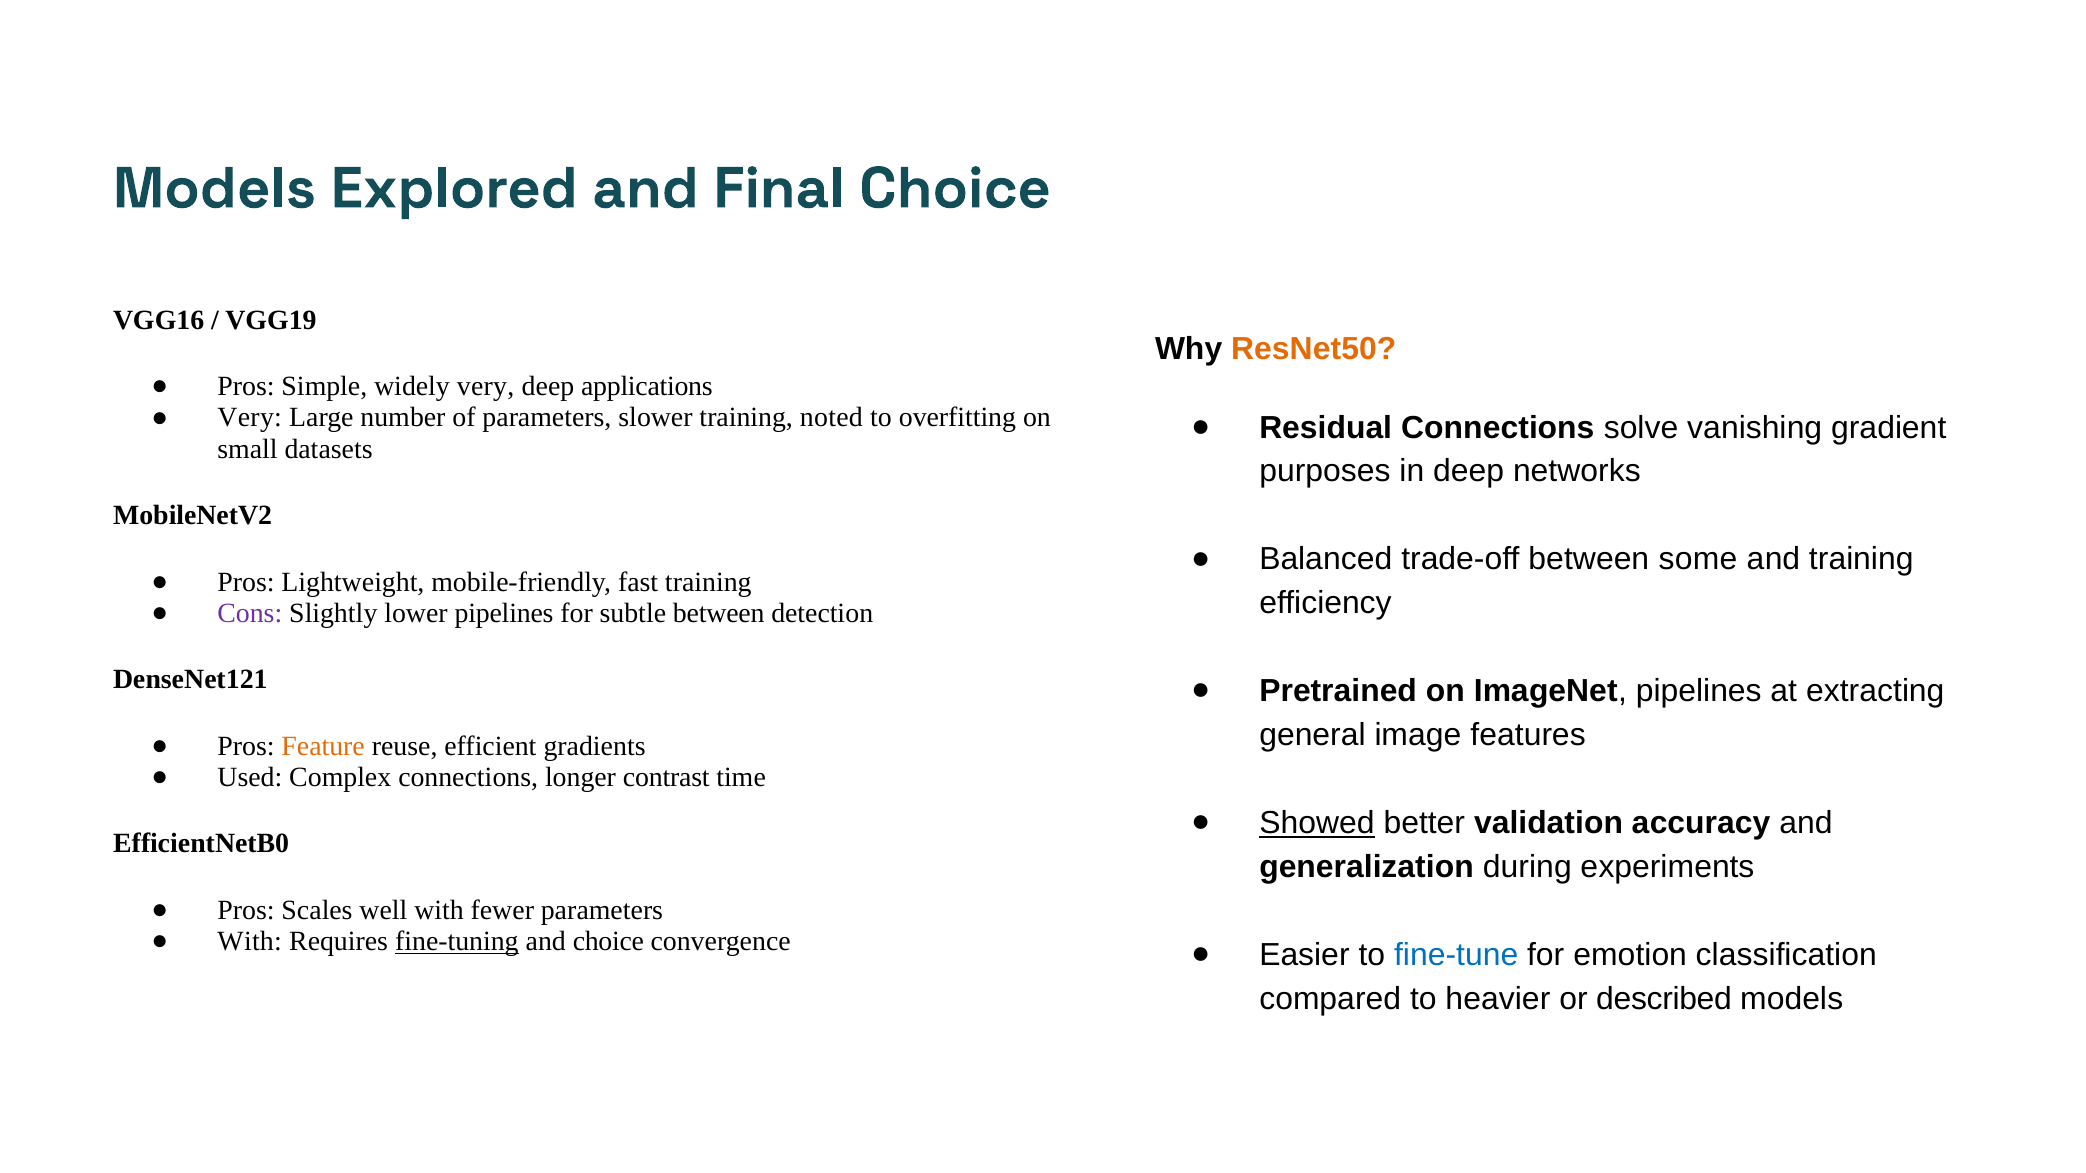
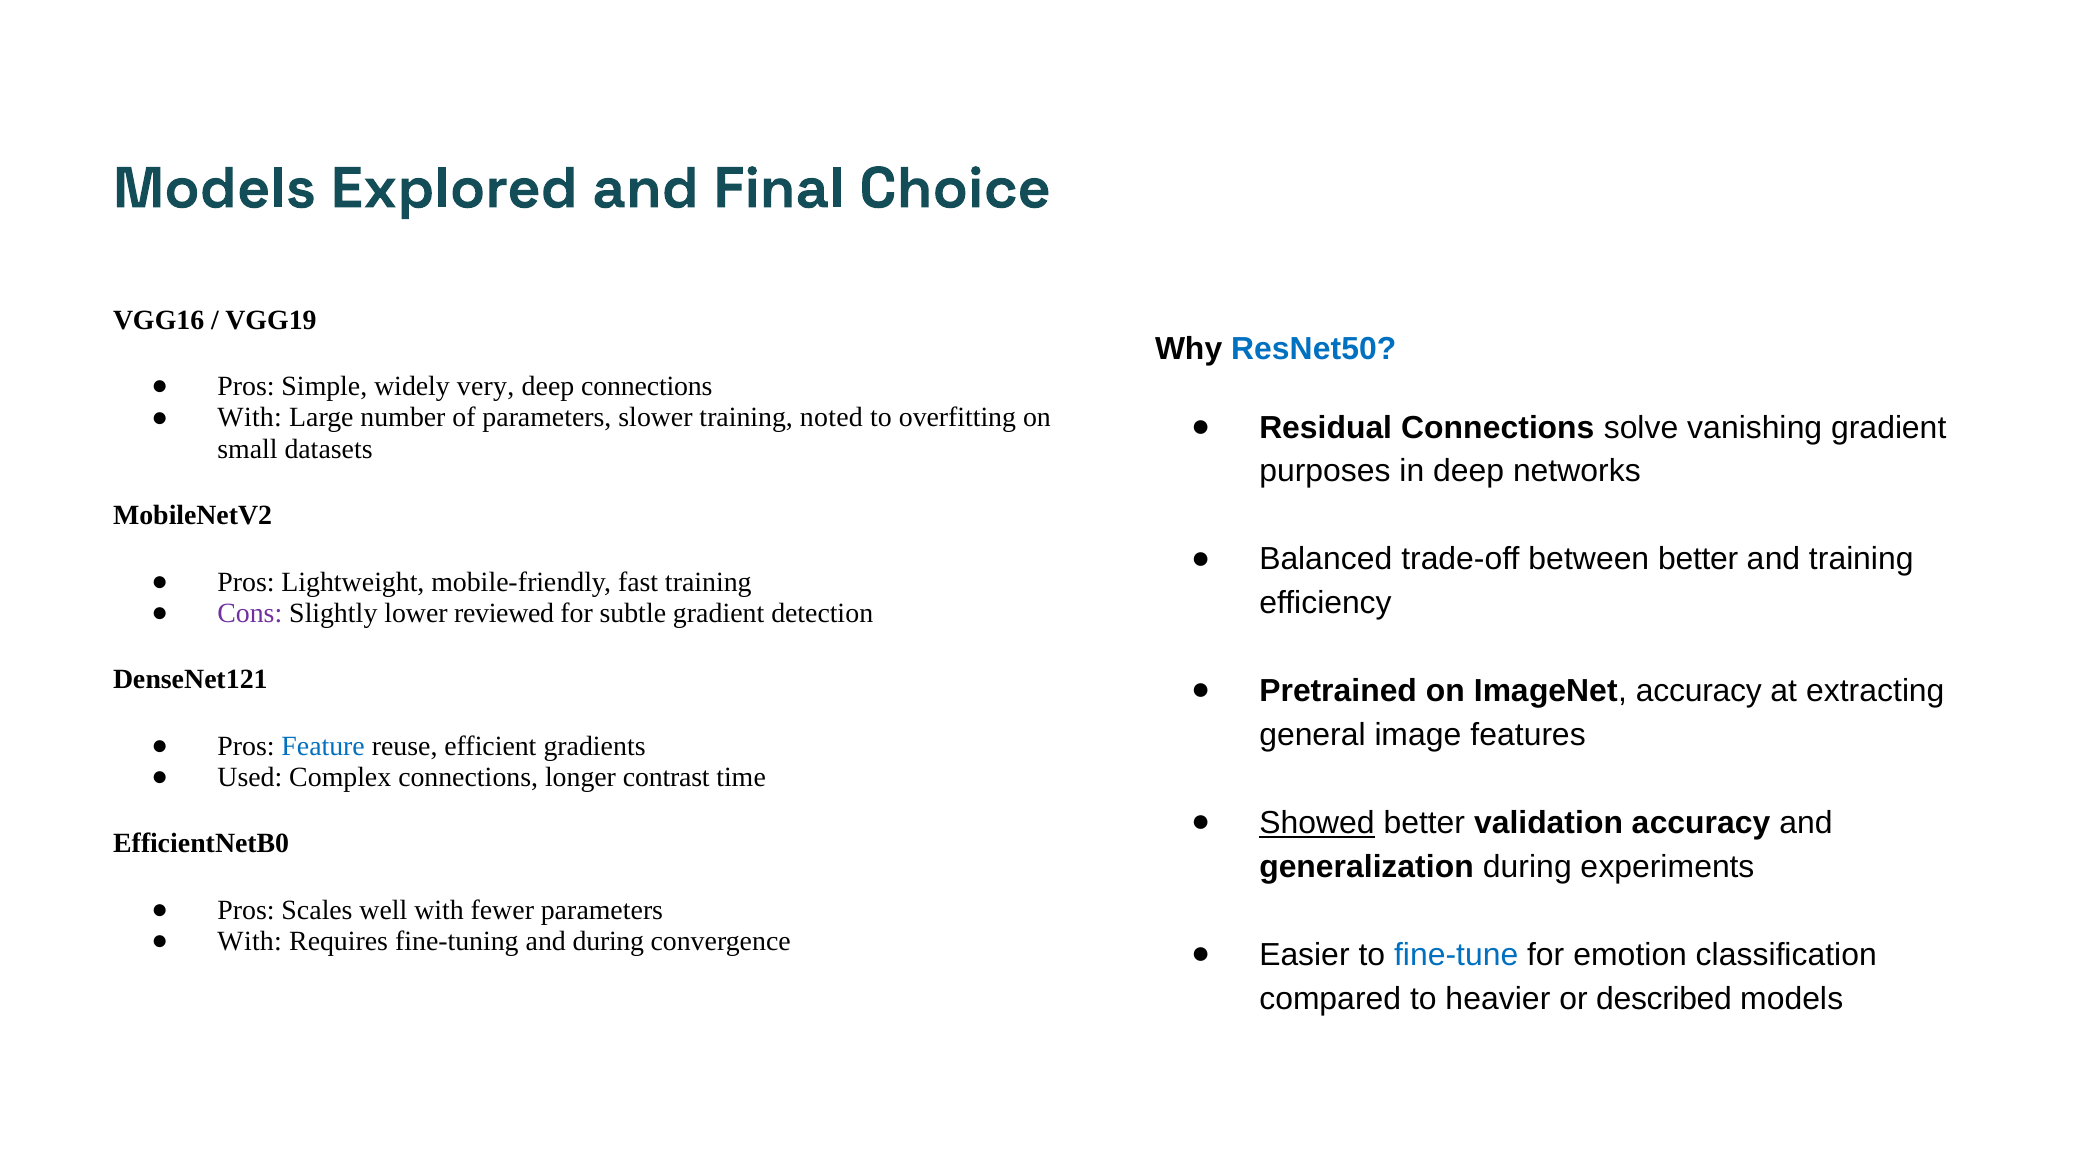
ResNet50 colour: orange -> blue
deep applications: applications -> connections
Very at (250, 418): Very -> With
between some: some -> better
lower pipelines: pipelines -> reviewed
subtle between: between -> gradient
ImageNet pipelines: pipelines -> accuracy
Feature colour: orange -> blue
fine-tuning underline: present -> none
and choice: choice -> during
